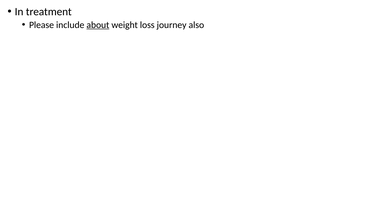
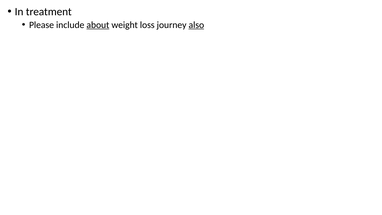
also underline: none -> present
